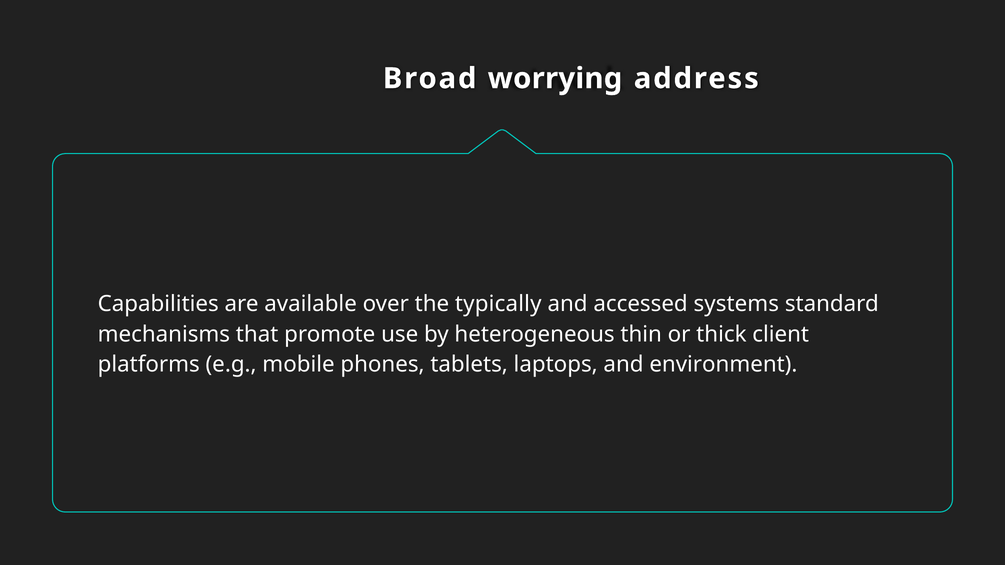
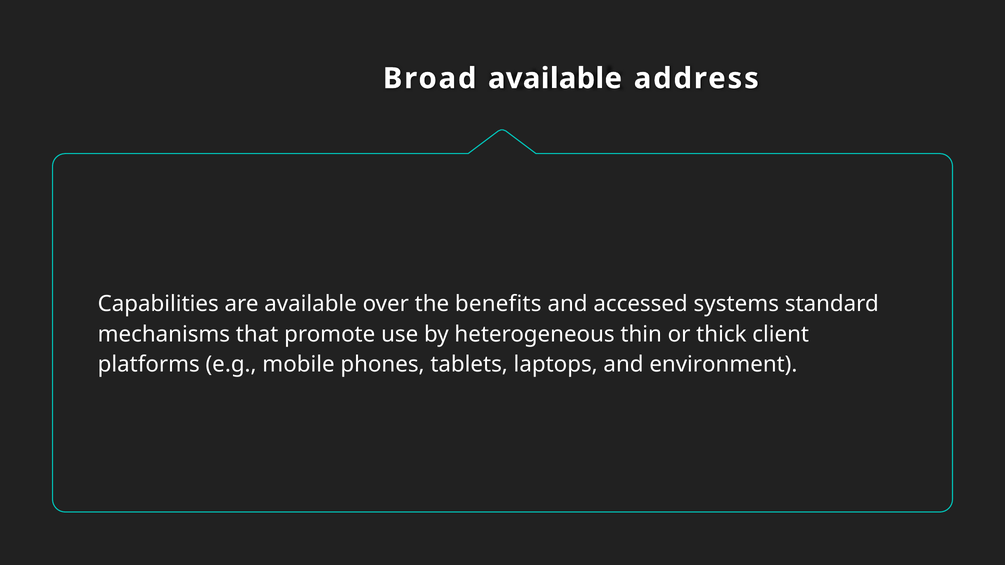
Broad worrying: worrying -> available
typically: typically -> benefits
